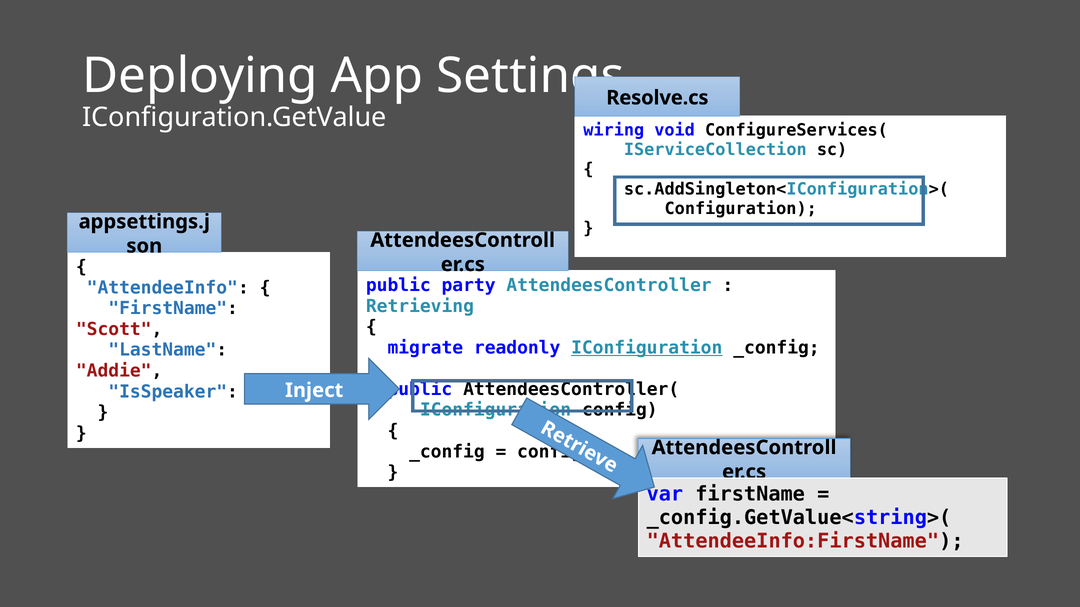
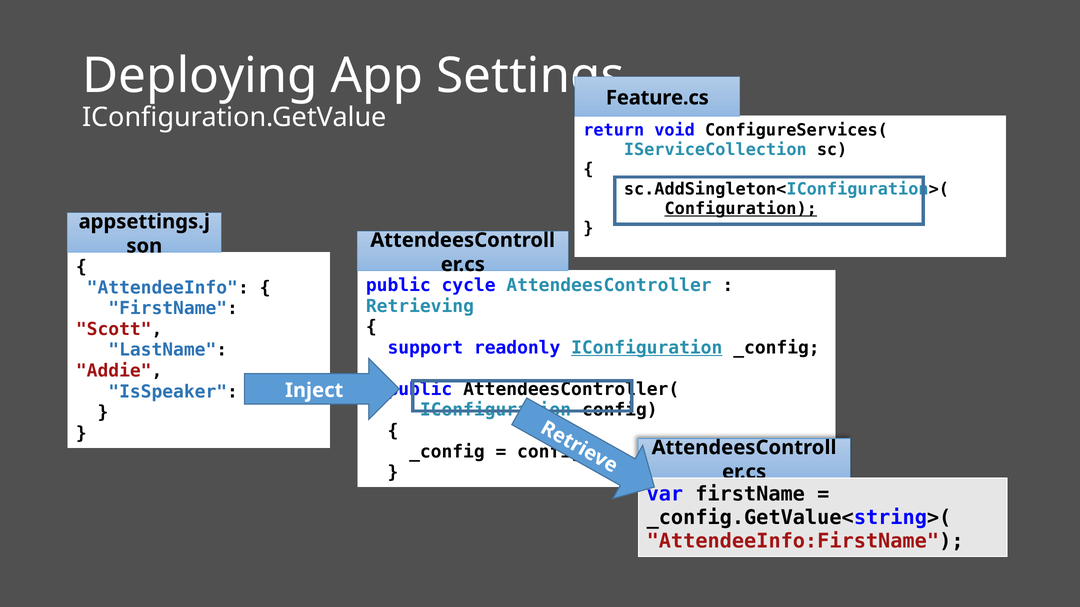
Resolve.cs: Resolve.cs -> Feature.cs
wiring: wiring -> return
Configuration underline: none -> present
party: party -> cycle
migrate: migrate -> support
